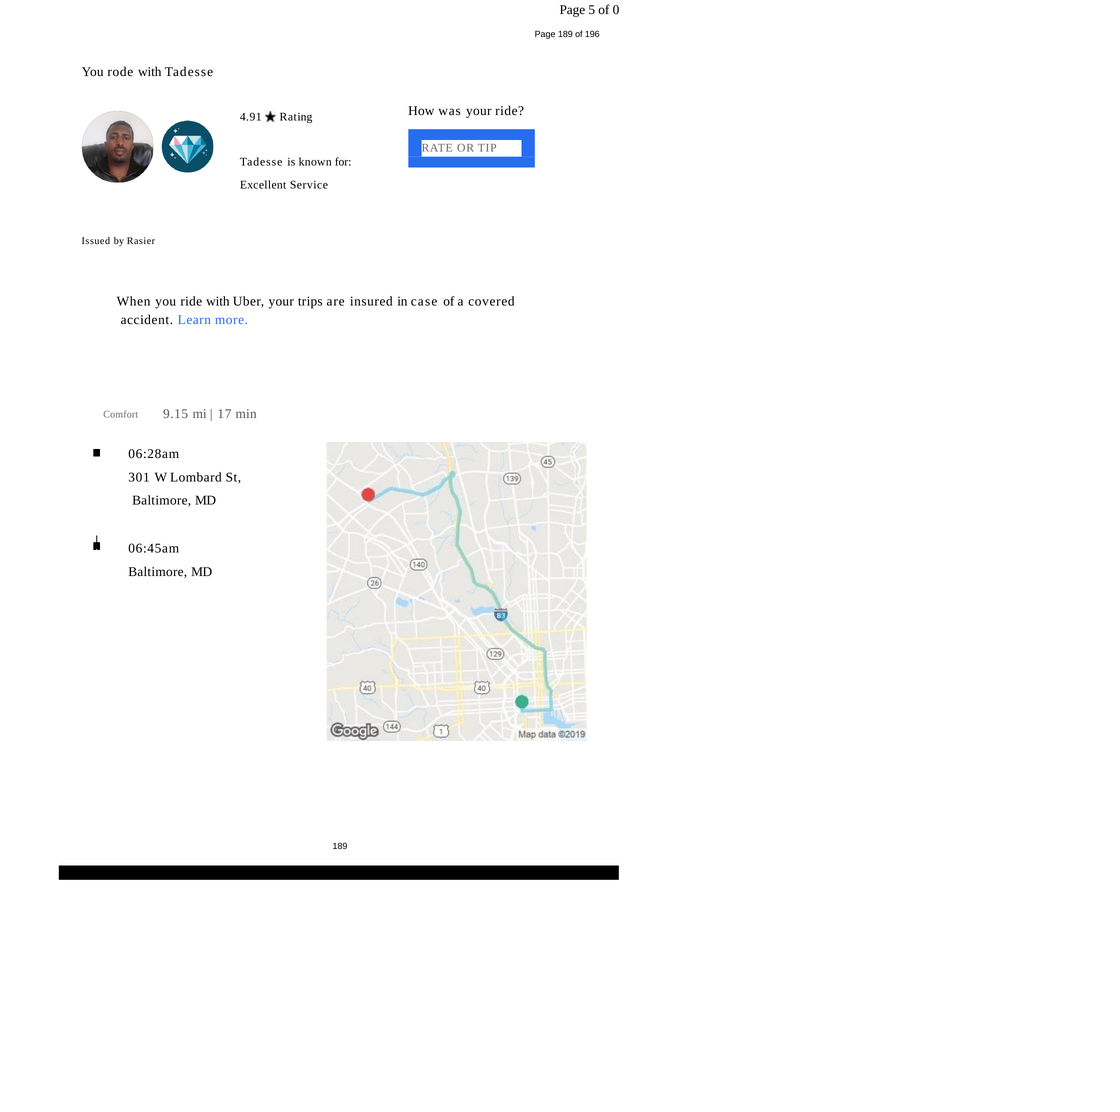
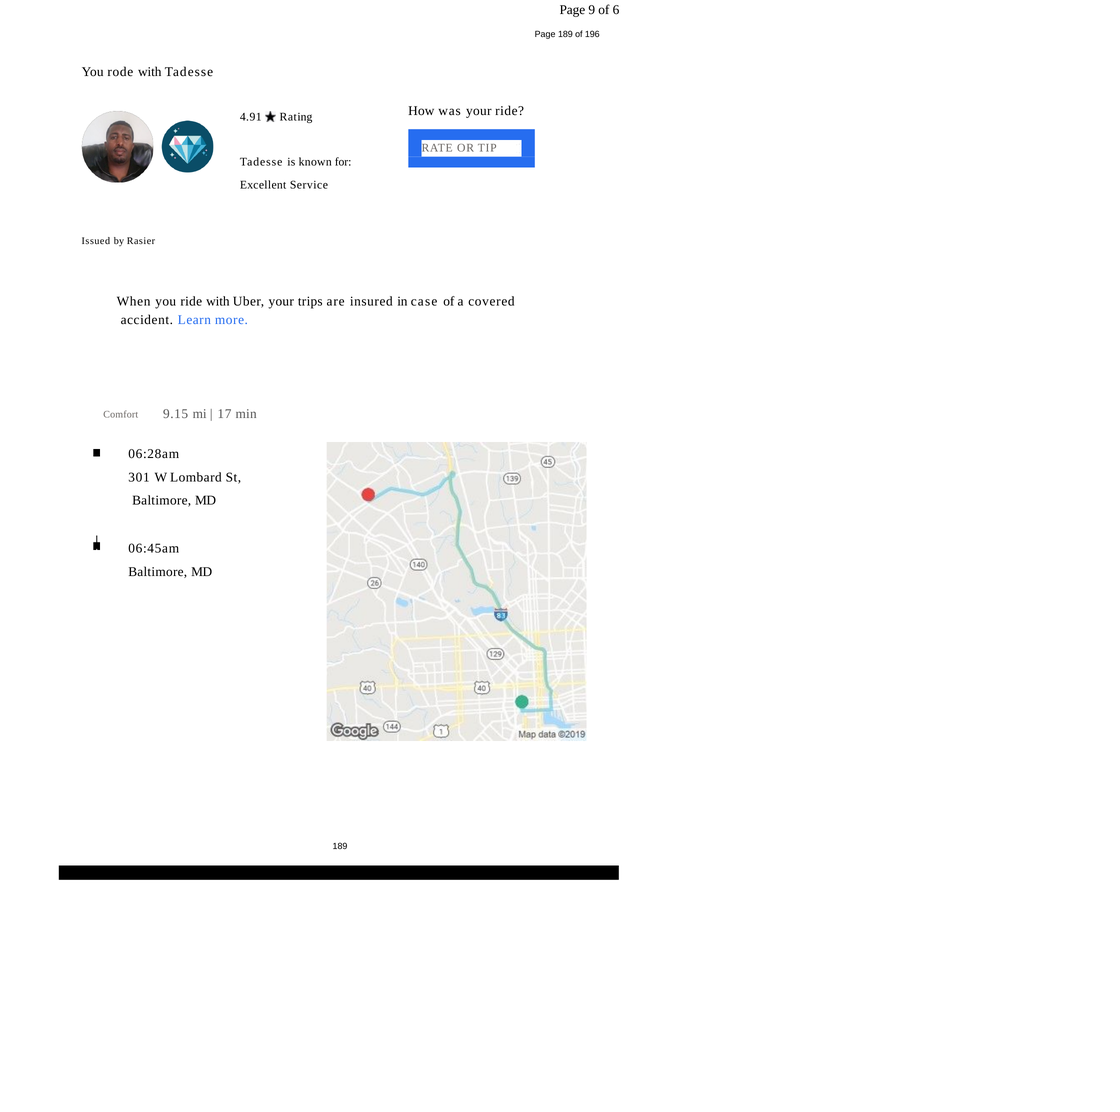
5: 5 -> 9
0: 0 -> 6
